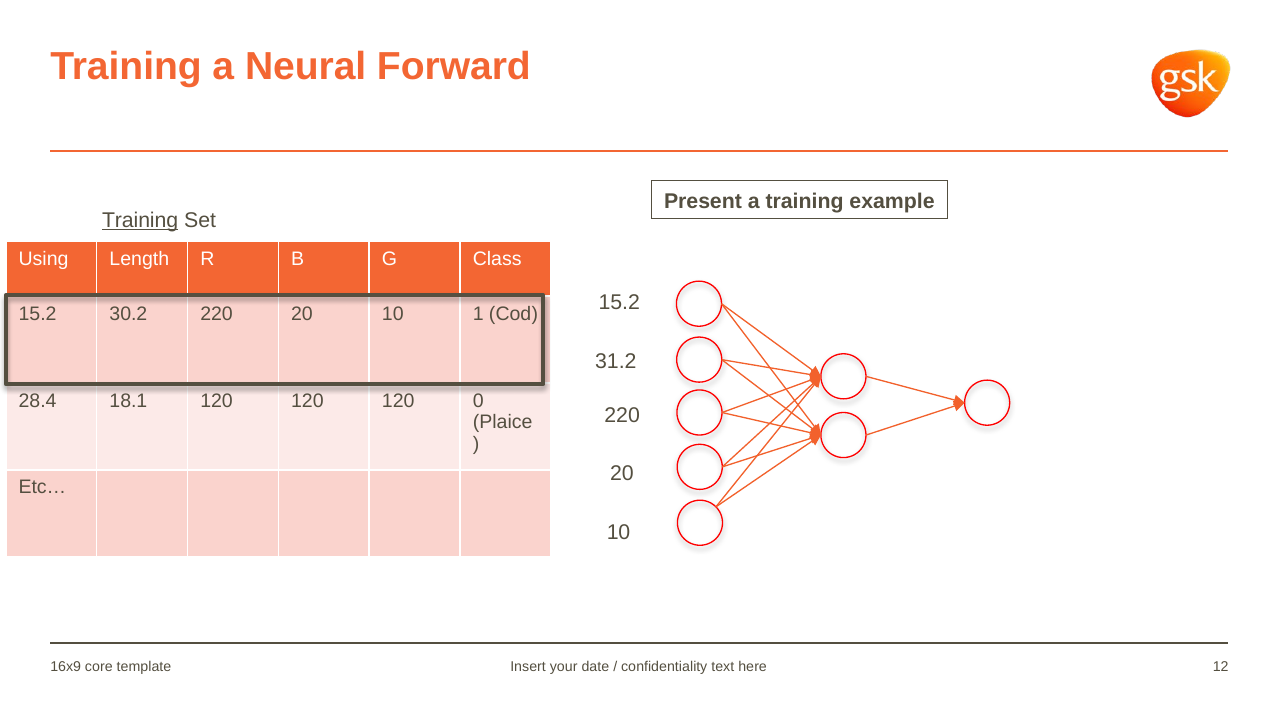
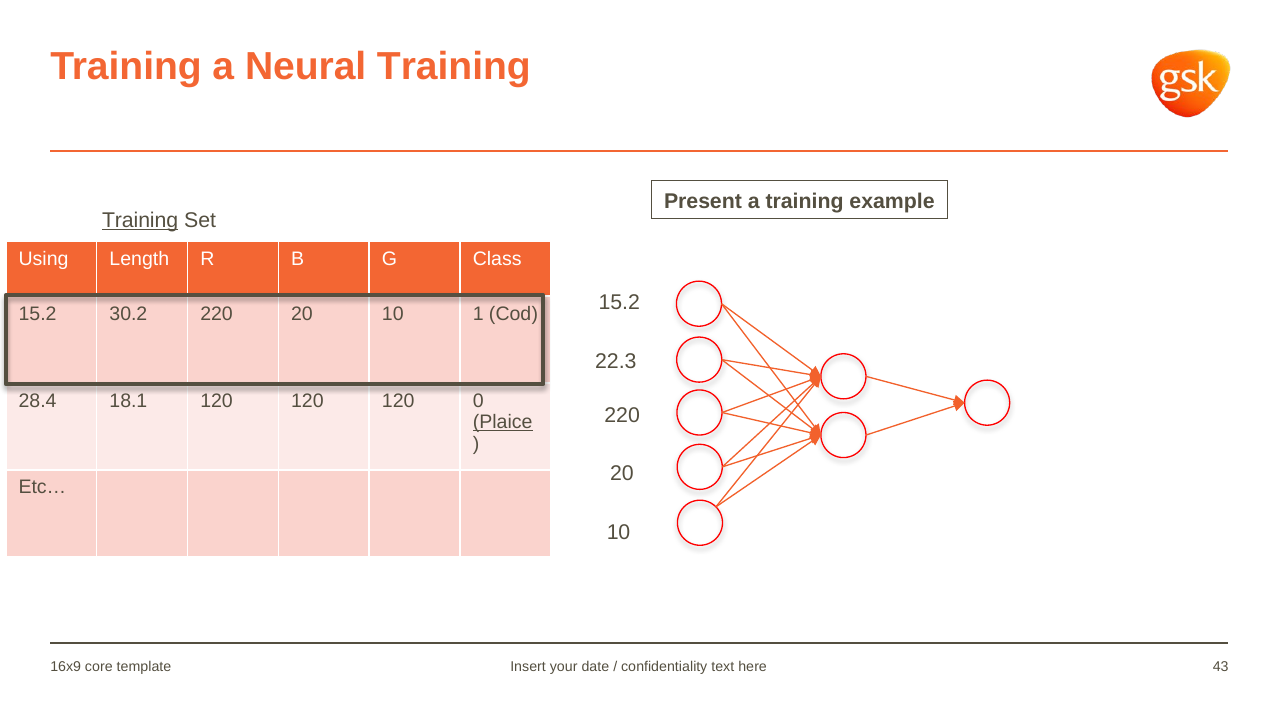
Neural Forward: Forward -> Training
31.2: 31.2 -> 22.3
Plaice underline: none -> present
12: 12 -> 43
